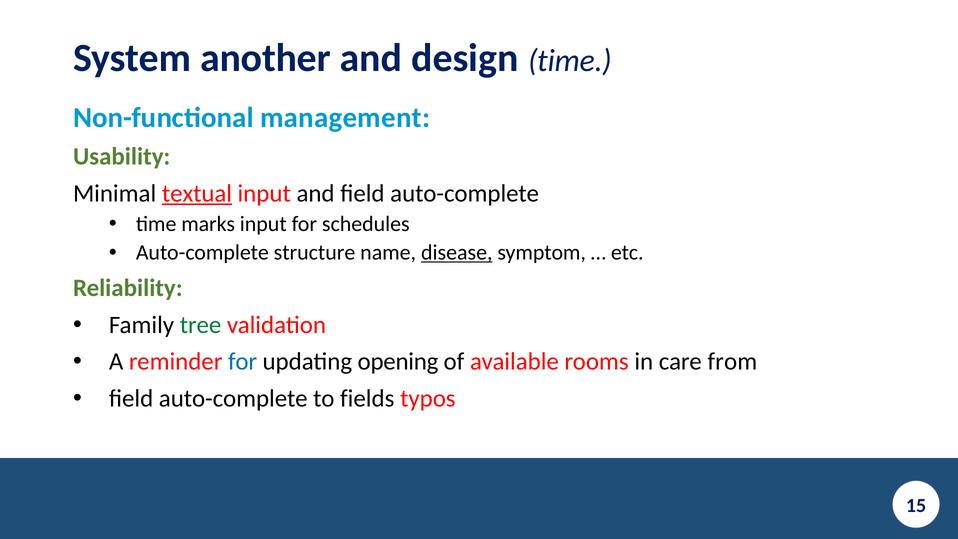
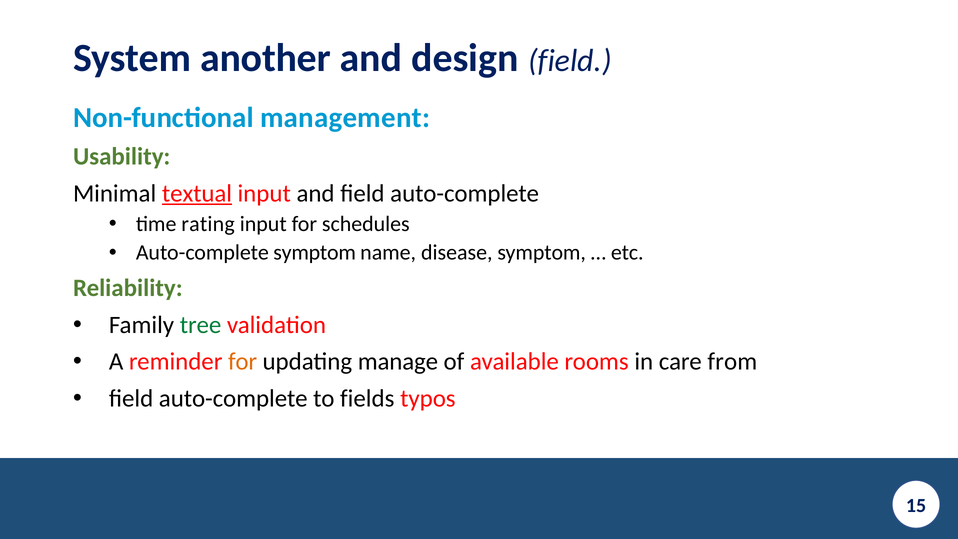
design time: time -> field
marks: marks -> rating
Auto-complete structure: structure -> symptom
disease underline: present -> none
for at (243, 362) colour: blue -> orange
opening: opening -> manage
